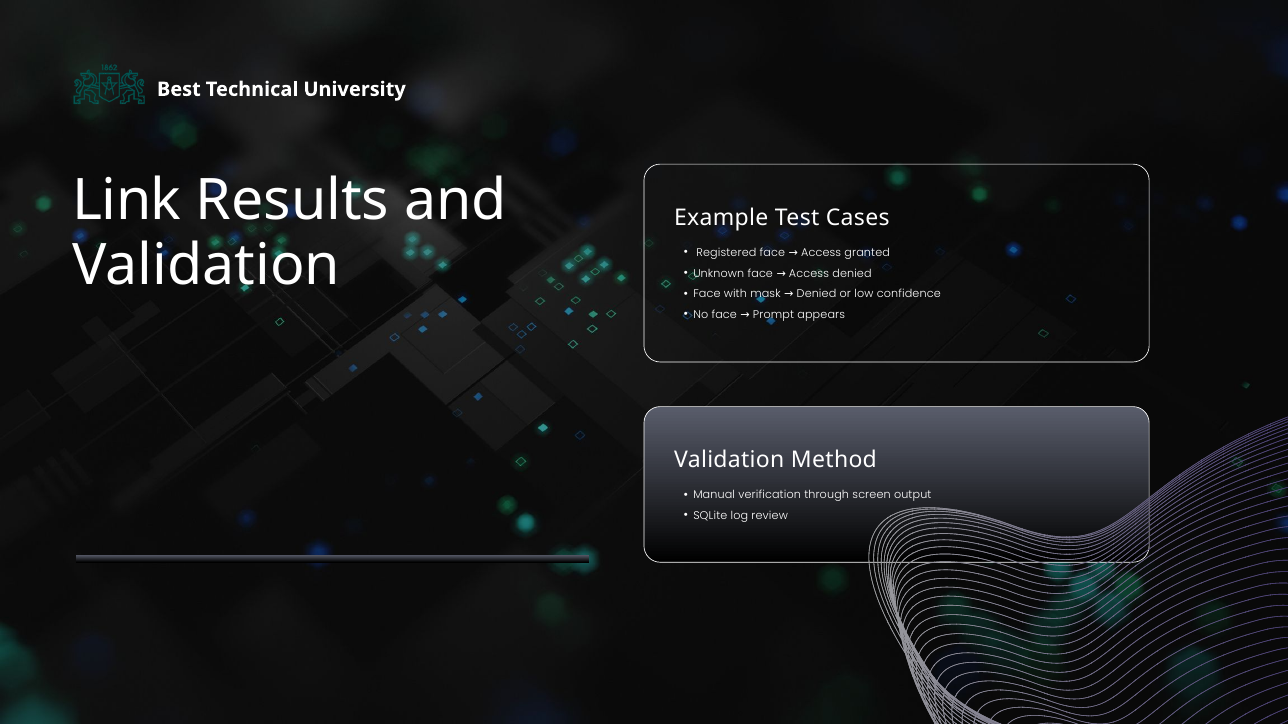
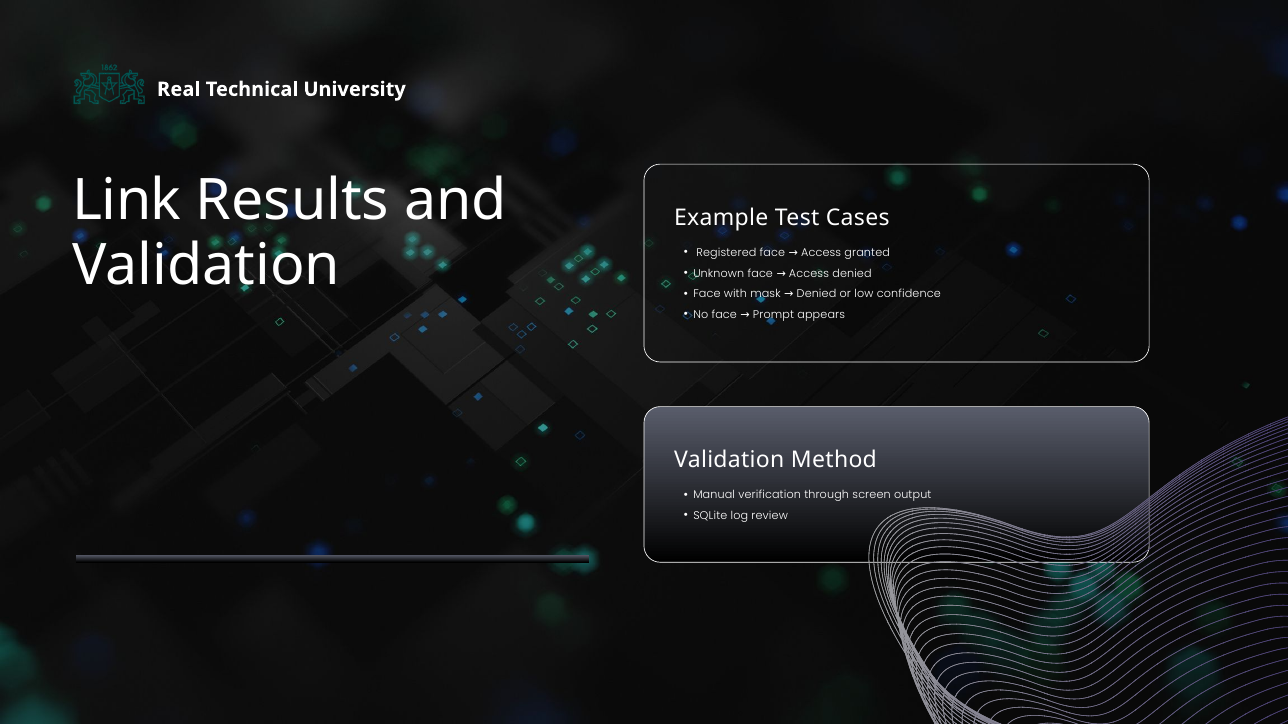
Best: Best -> Real
